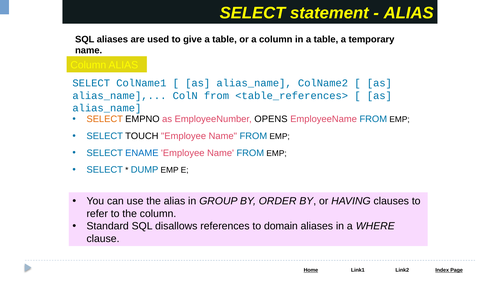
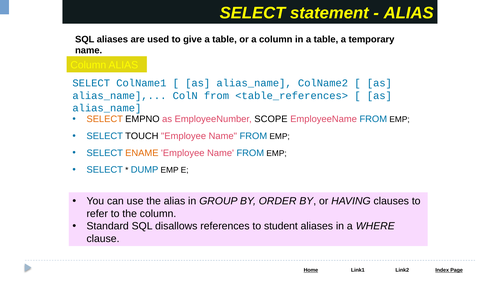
OPENS: OPENS -> SCOPE
ENAME colour: blue -> orange
domain: domain -> student
